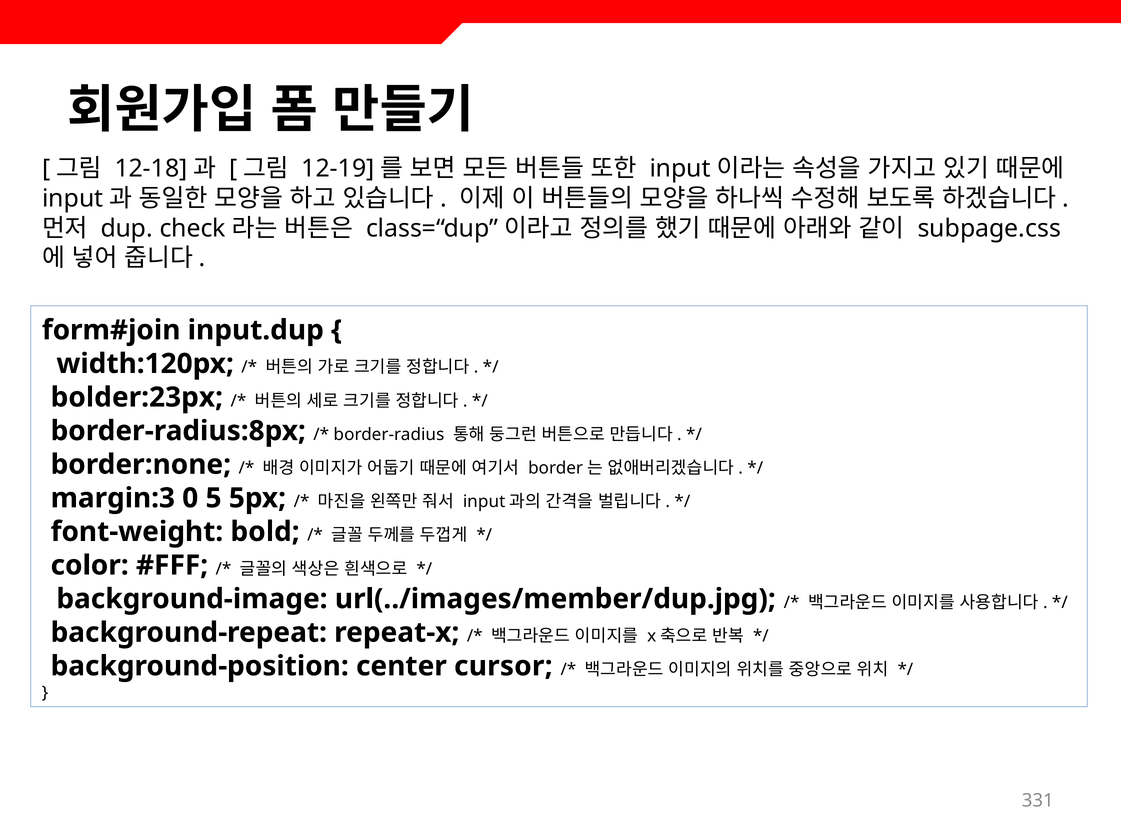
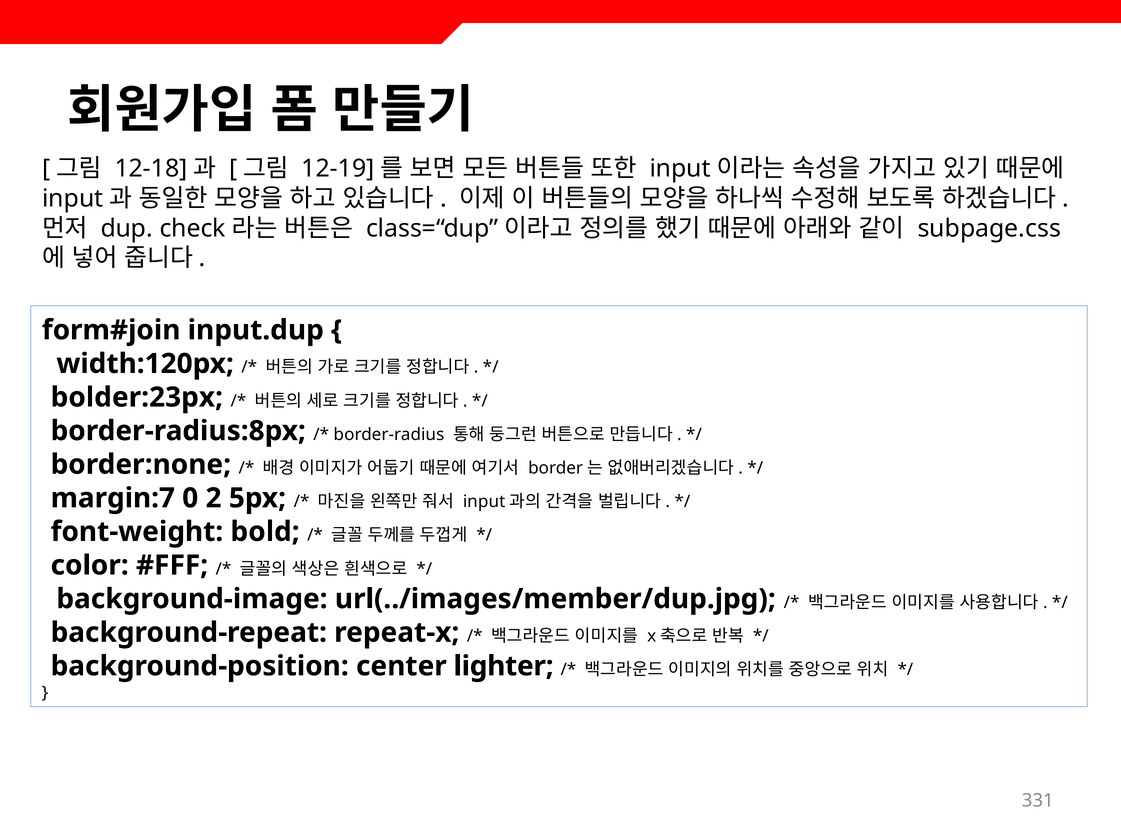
margin:3: margin:3 -> margin:7
5: 5 -> 2
cursor: cursor -> lighter
